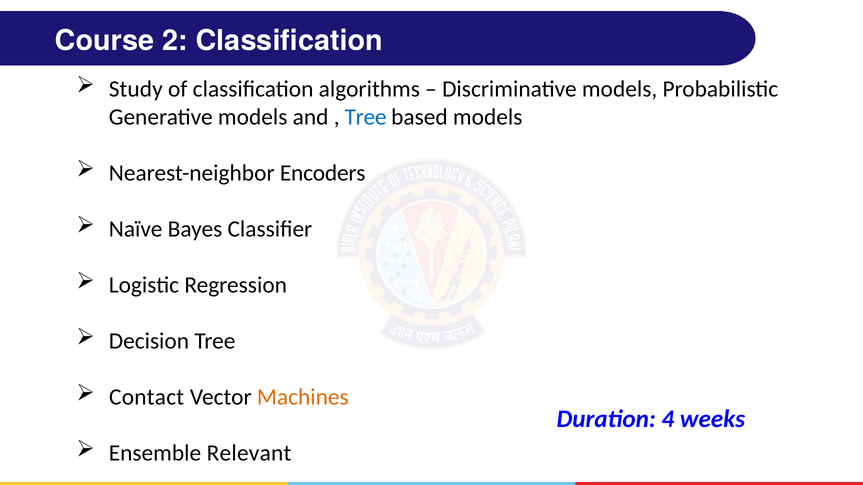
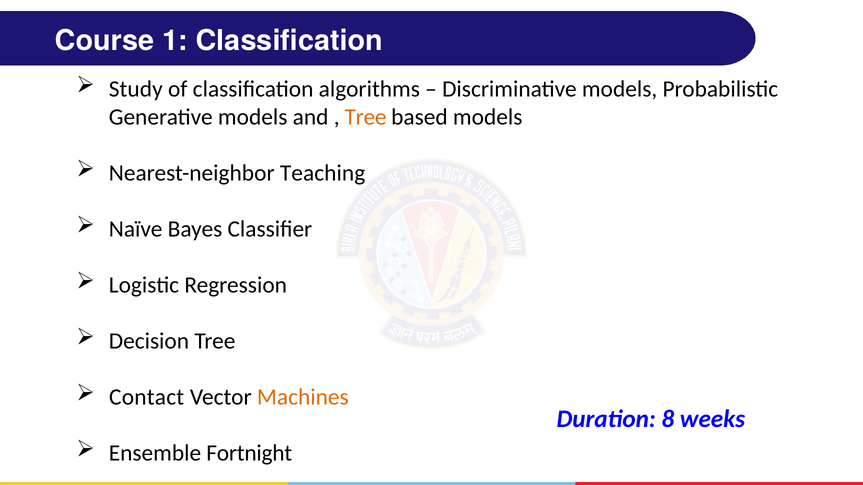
2: 2 -> 1
Tree at (366, 117) colour: blue -> orange
Encoders: Encoders -> Teaching
4: 4 -> 8
Relevant: Relevant -> Fortnight
